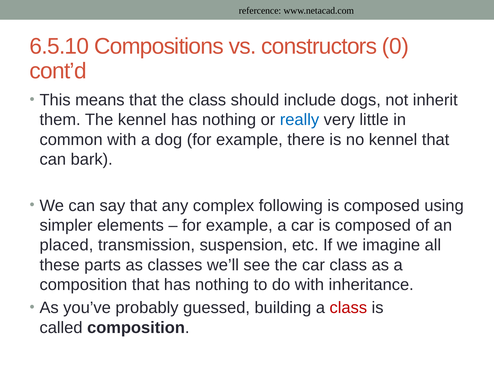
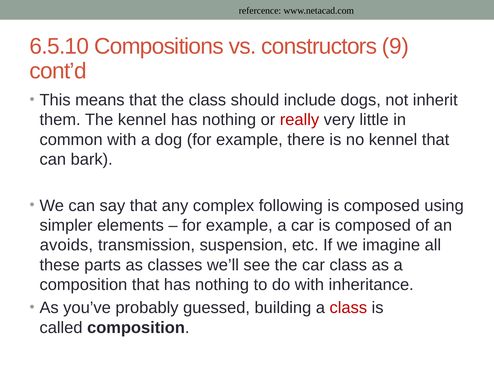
0: 0 -> 9
really colour: blue -> red
placed: placed -> avoids
